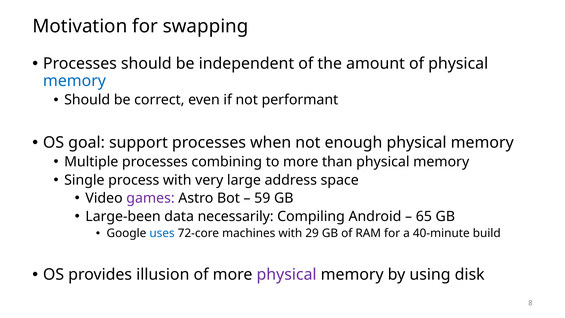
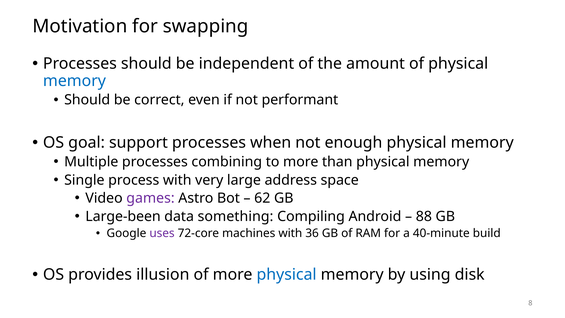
59: 59 -> 62
necessarily: necessarily -> something
65: 65 -> 88
uses colour: blue -> purple
29: 29 -> 36
physical at (287, 275) colour: purple -> blue
